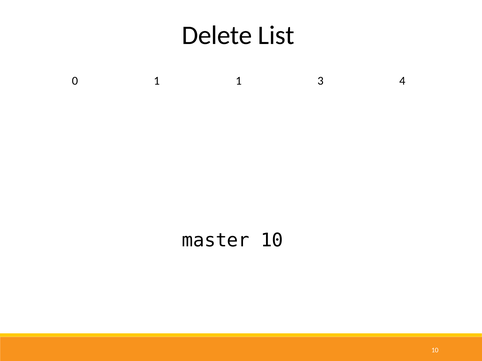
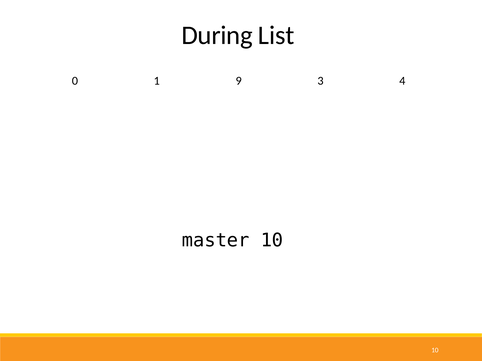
Delete: Delete -> During
1 1: 1 -> 9
